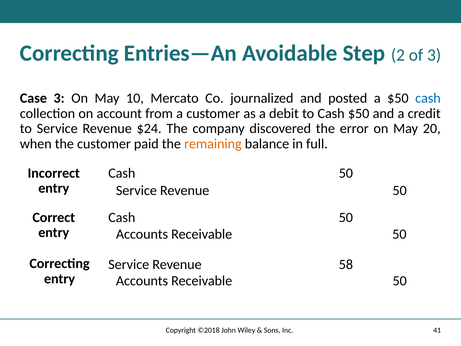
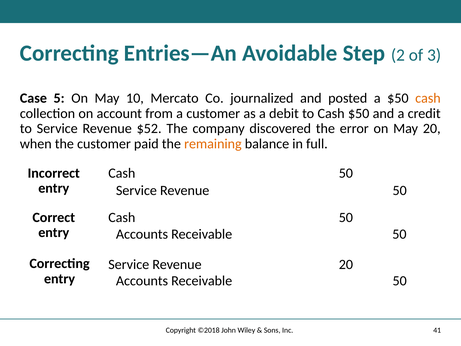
Case 3: 3 -> 5
cash at (428, 98) colour: blue -> orange
$24: $24 -> $52
Revenue 58: 58 -> 20
